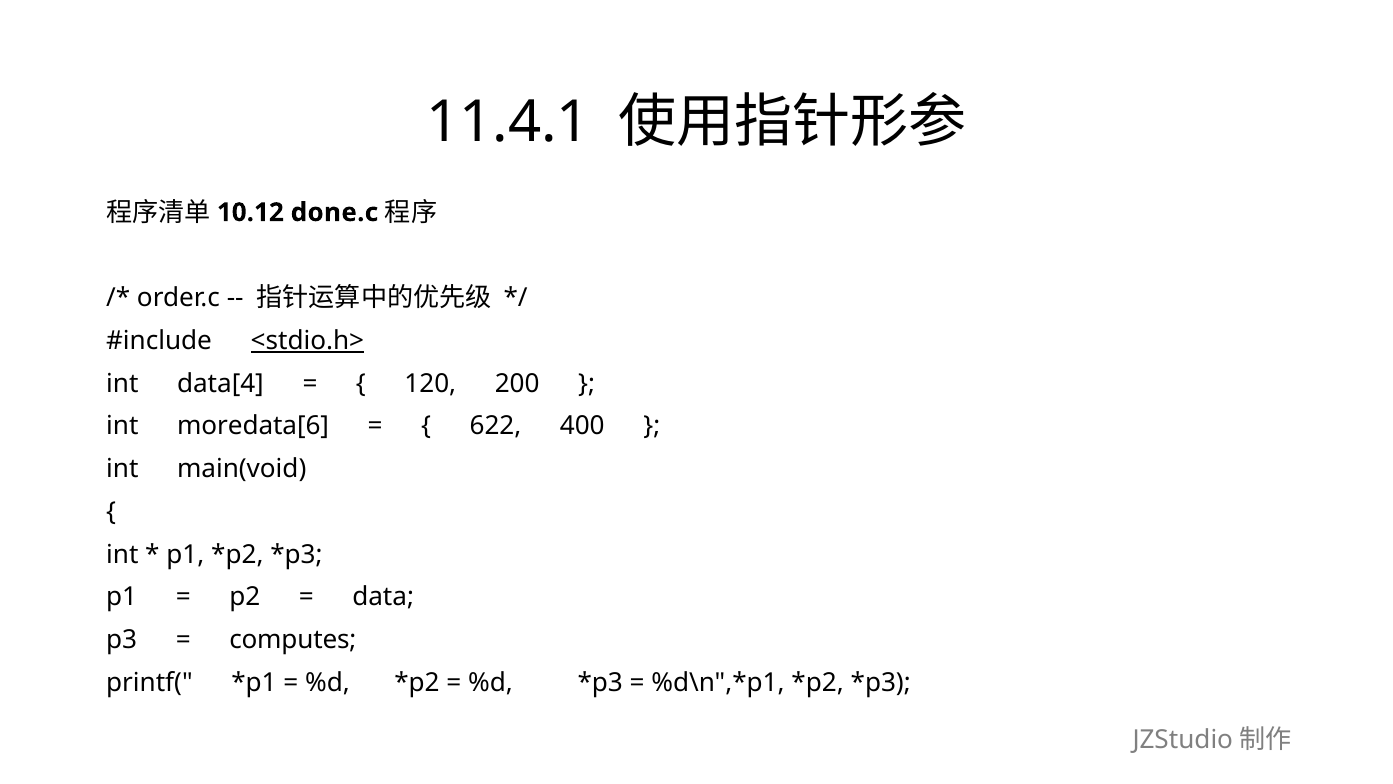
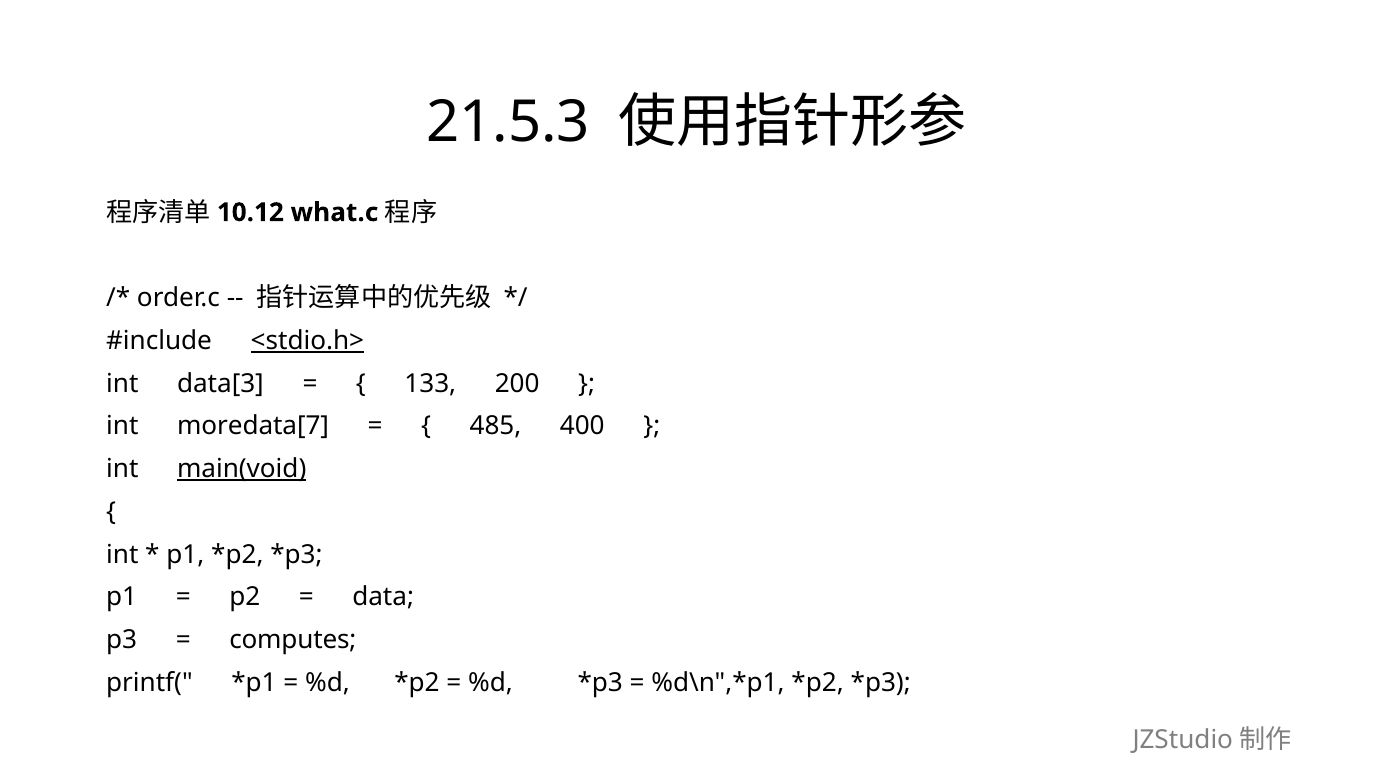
11.4.1: 11.4.1 -> 21.5.3
done.c: done.c -> what.c
data[4: data[4 -> data[3
120: 120 -> 133
moredata[6: moredata[6 -> moredata[7
622: 622 -> 485
main(void underline: none -> present
